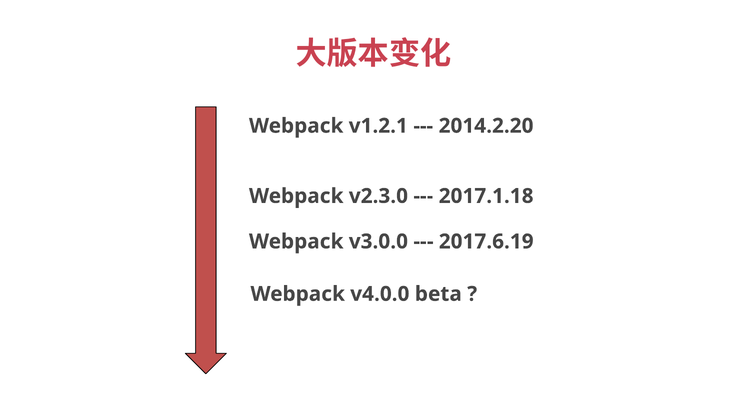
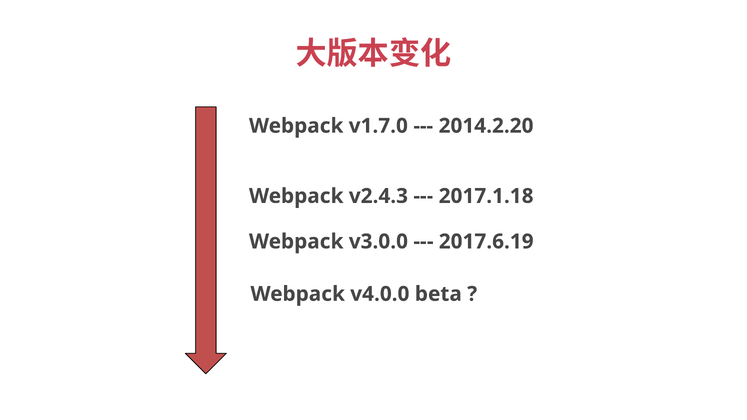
v1.2.1: v1.2.1 -> v1.7.0
v2.3.0: v2.3.0 -> v2.4.3
